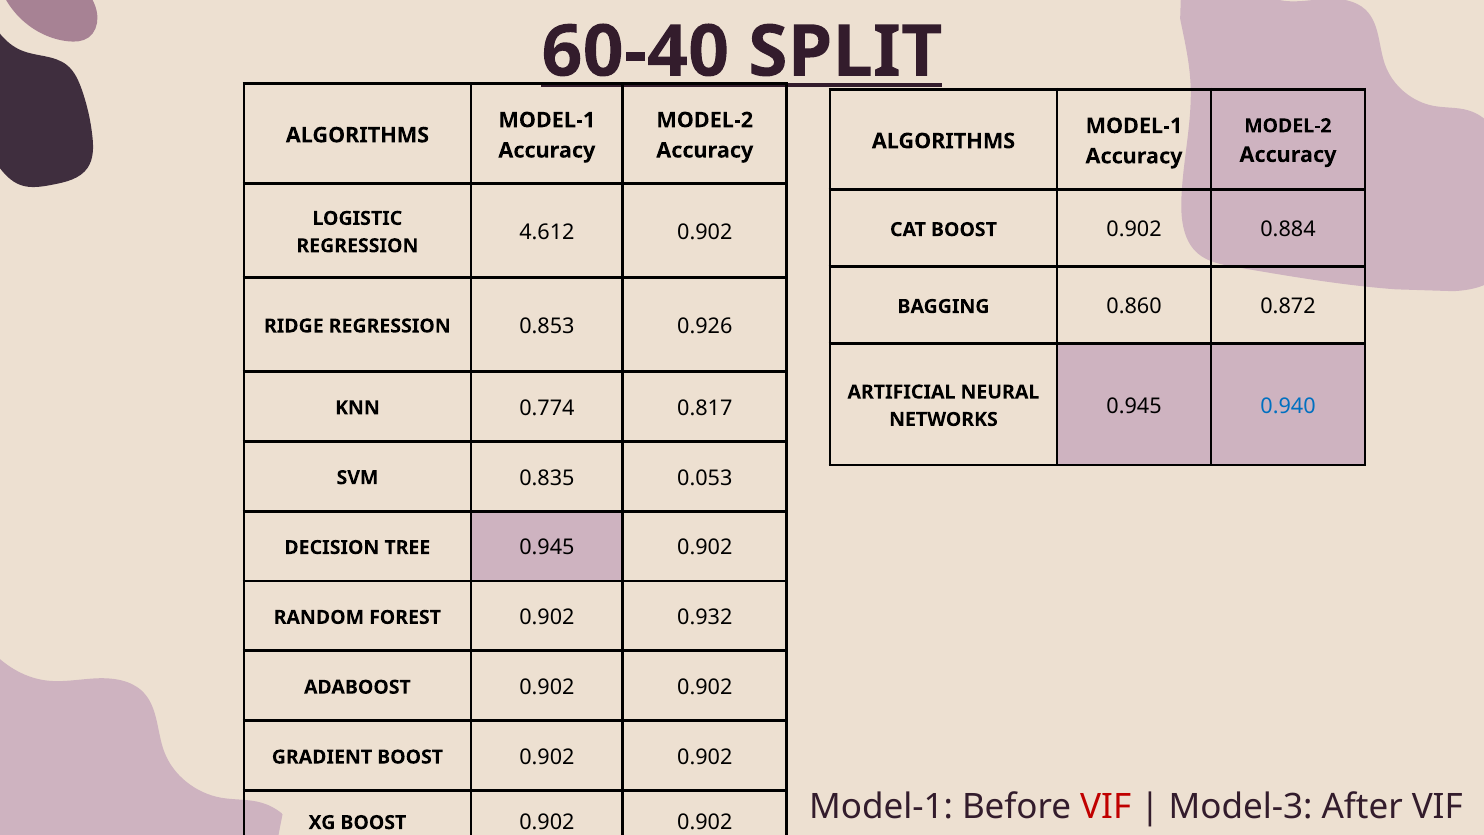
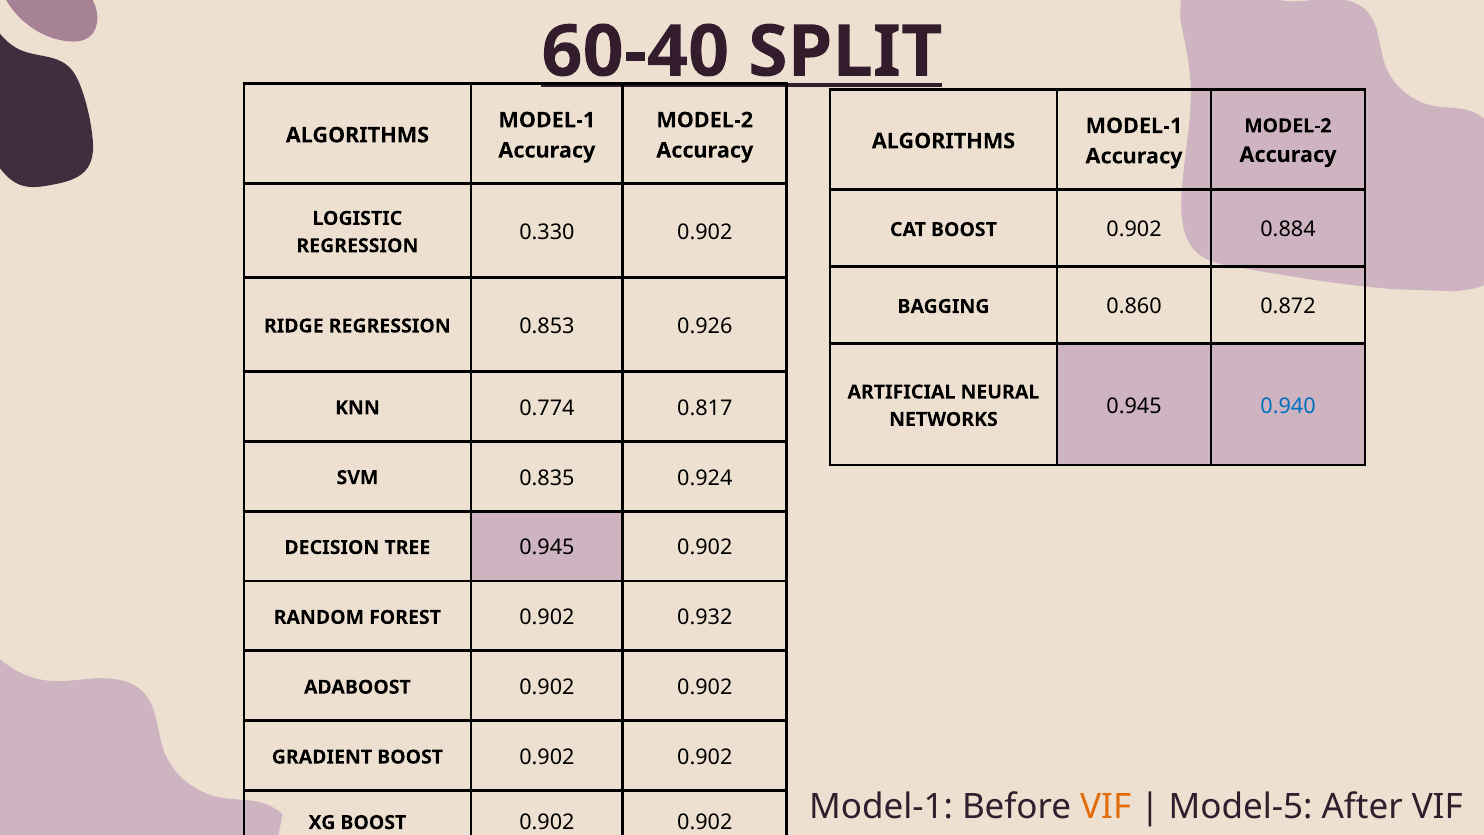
4.612: 4.612 -> 0.330
0.053: 0.053 -> 0.924
VIF at (1106, 806) colour: red -> orange
Model-3: Model-3 -> Model-5
